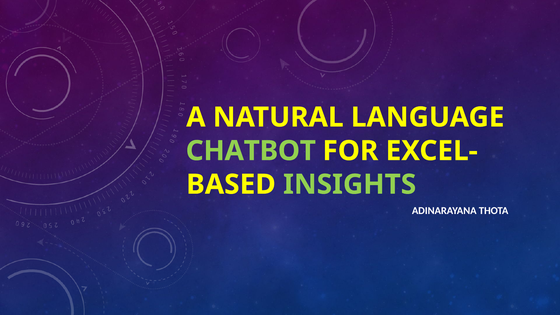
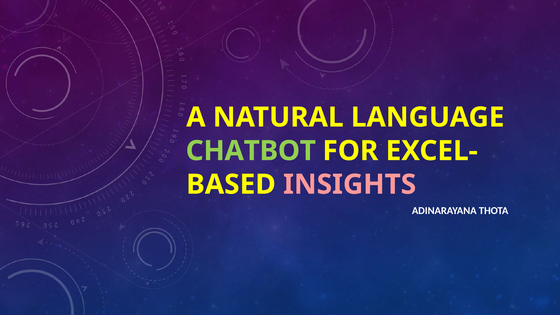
INSIGHTS colour: light green -> pink
